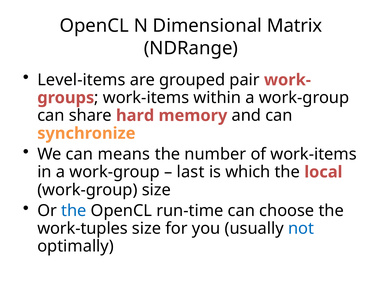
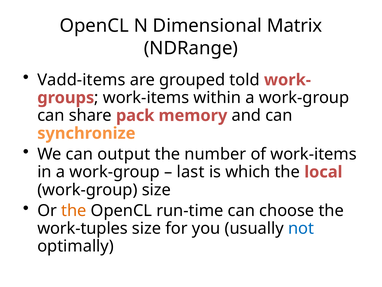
Level-items: Level-items -> Vadd-items
pair: pair -> told
hard: hard -> pack
means: means -> output
the at (74, 210) colour: blue -> orange
